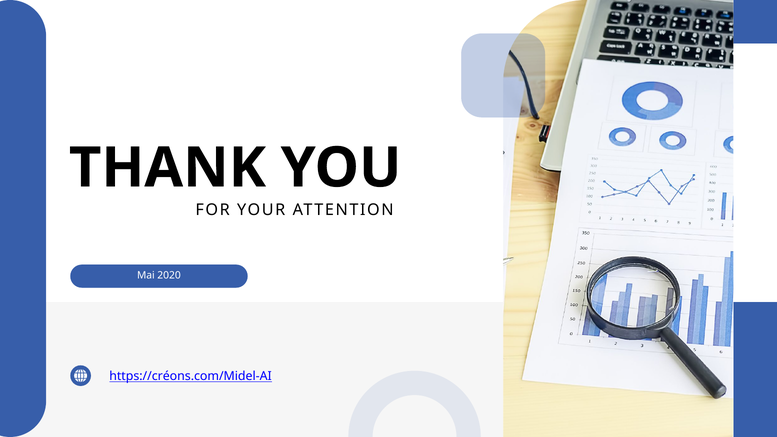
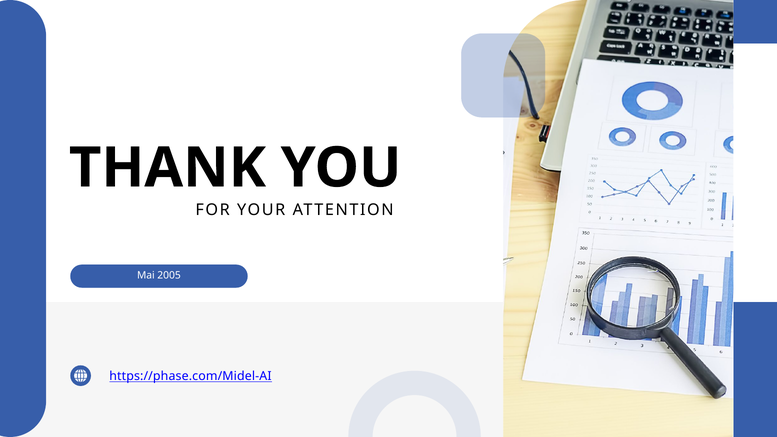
2020: 2020 -> 2005
https://créons.com/Midel-AI: https://créons.com/Midel-AI -> https://phase.com/Midel-AI
